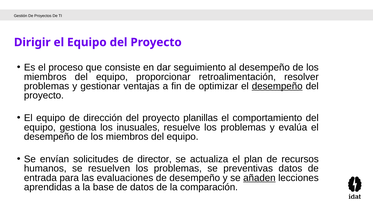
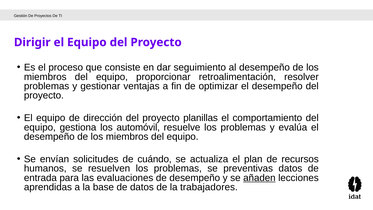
desempeño at (277, 86) underline: present -> none
inusuales: inusuales -> automóvil
director: director -> cuándo
comparación: comparación -> trabajadores
